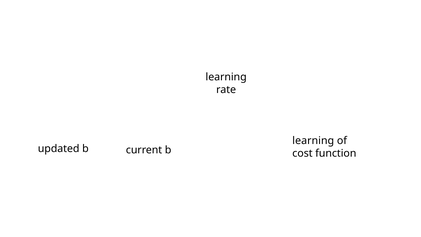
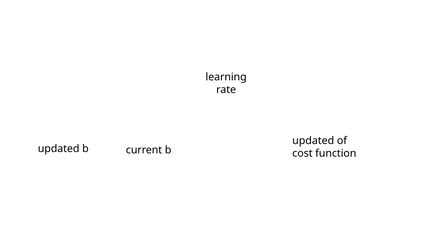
learning at (313, 140): learning -> updated
